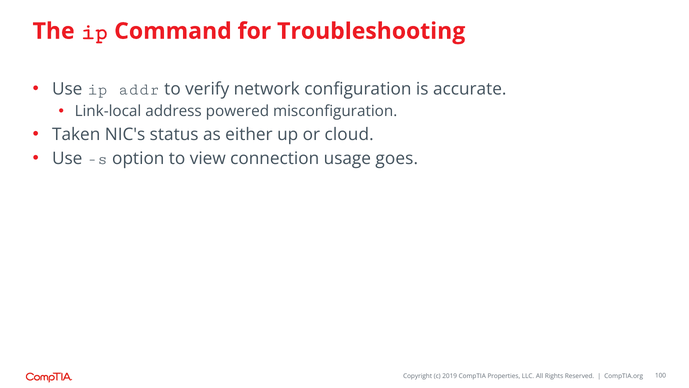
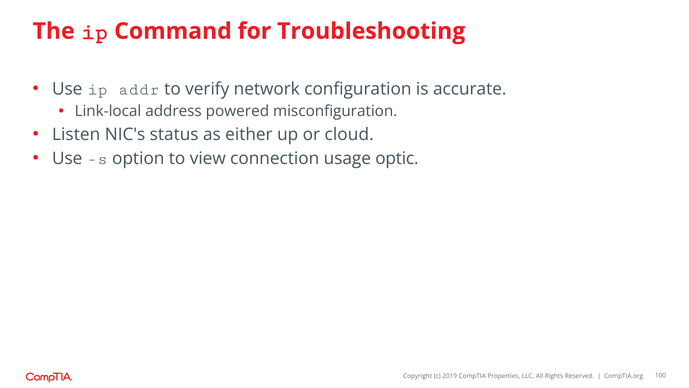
Taken: Taken -> Listen
goes: goes -> optic
